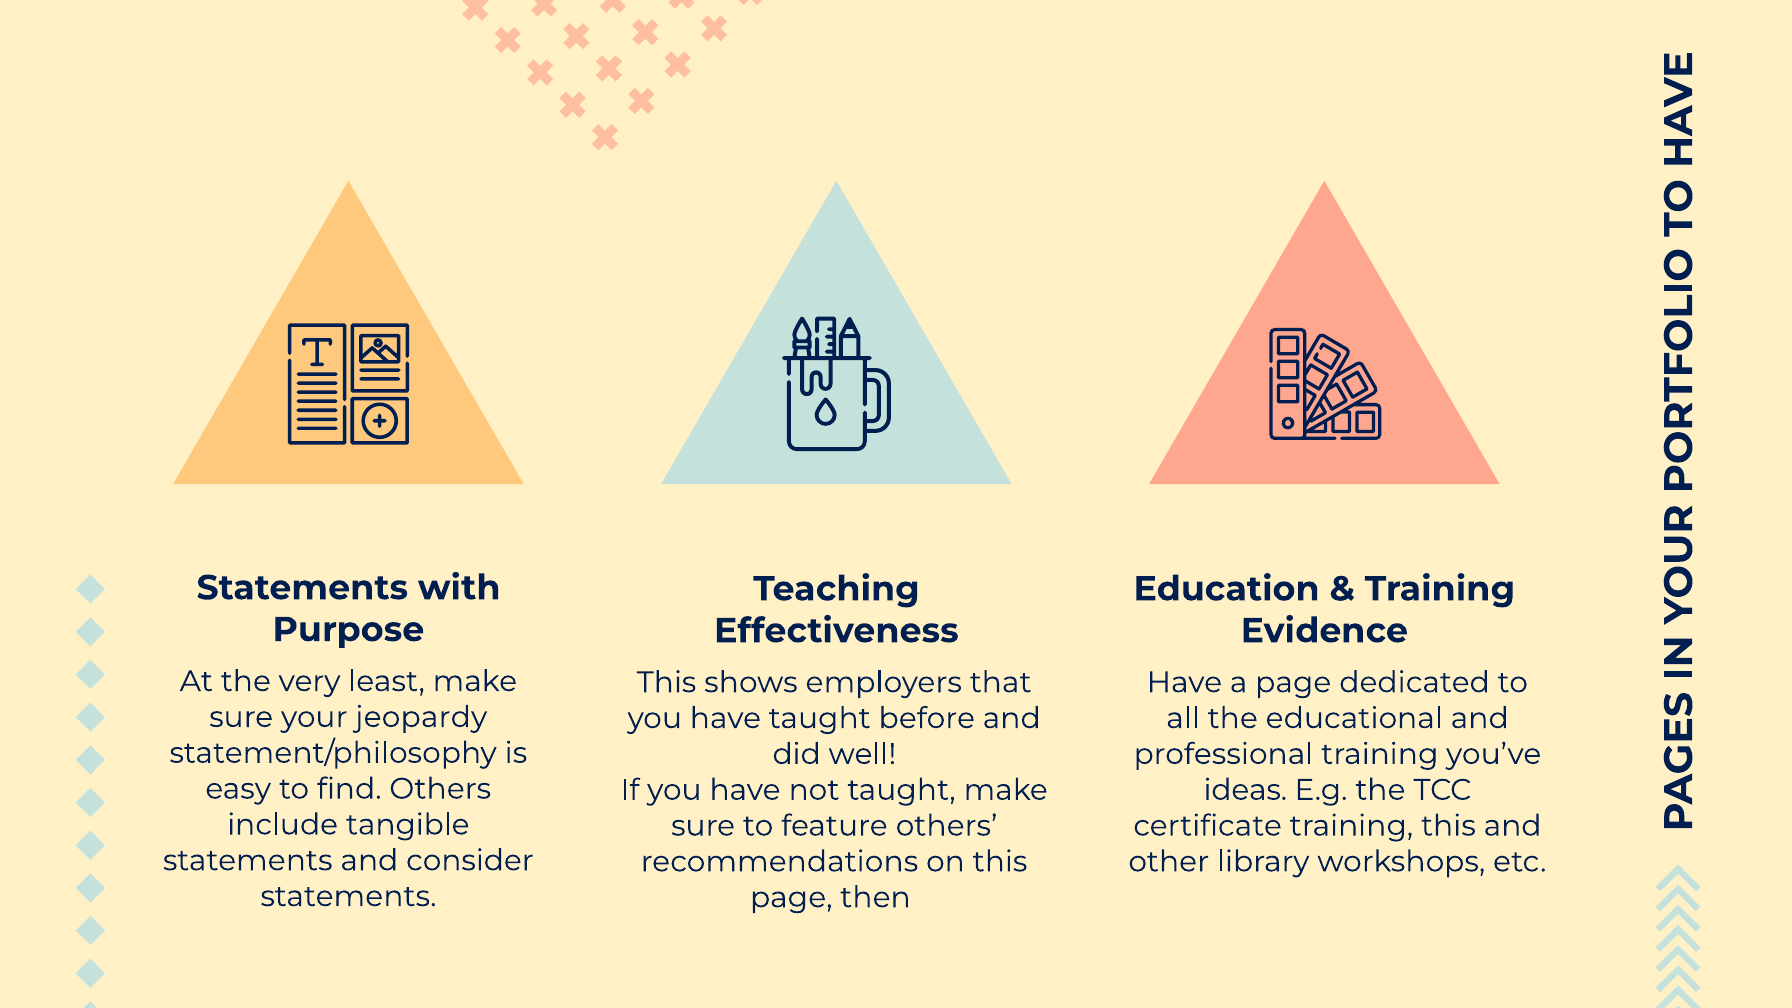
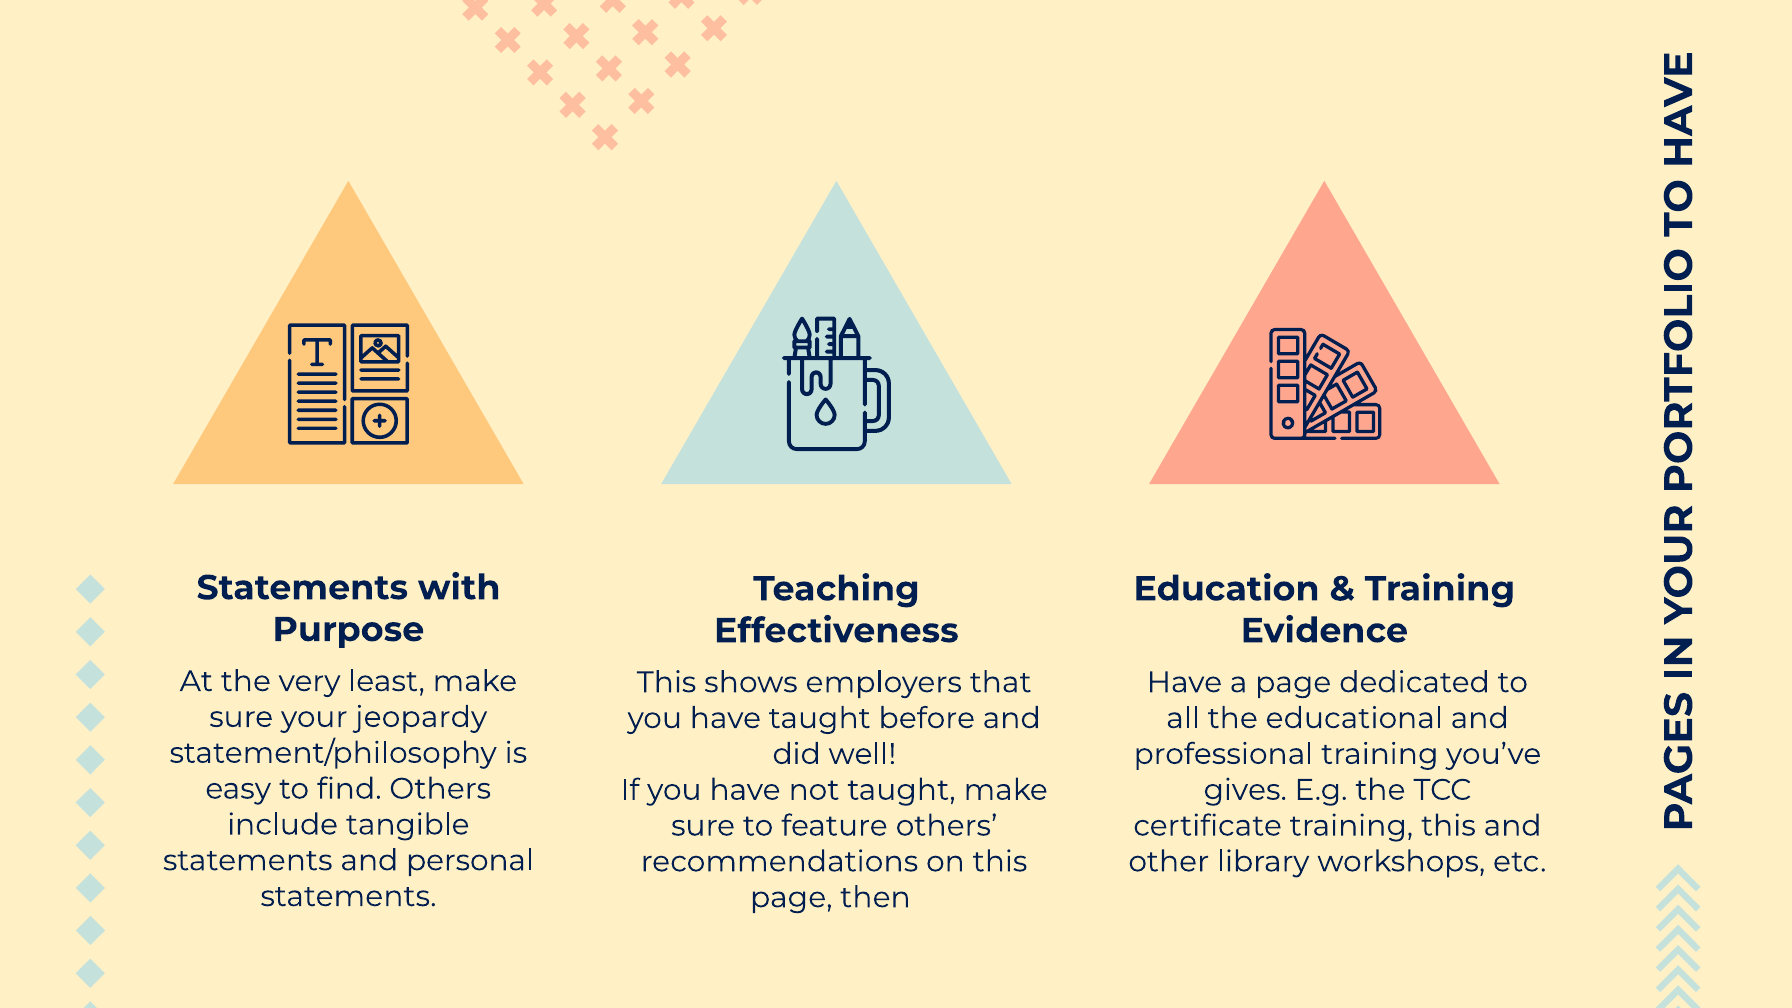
ideas: ideas -> gives
consider: consider -> personal
